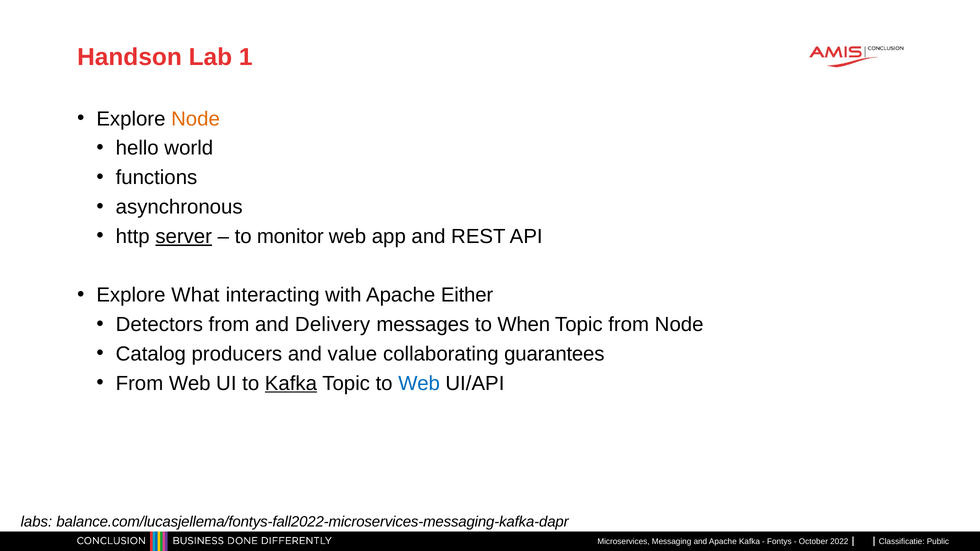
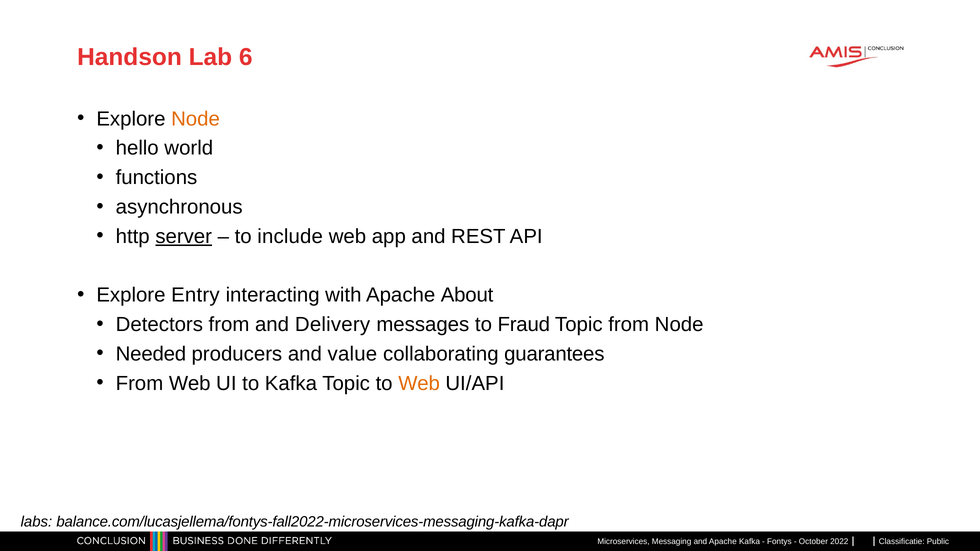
1: 1 -> 6
monitor: monitor -> include
What: What -> Entry
Either: Either -> About
When: When -> Fraud
Catalog: Catalog -> Needed
Kafka at (291, 383) underline: present -> none
Web at (419, 383) colour: blue -> orange
